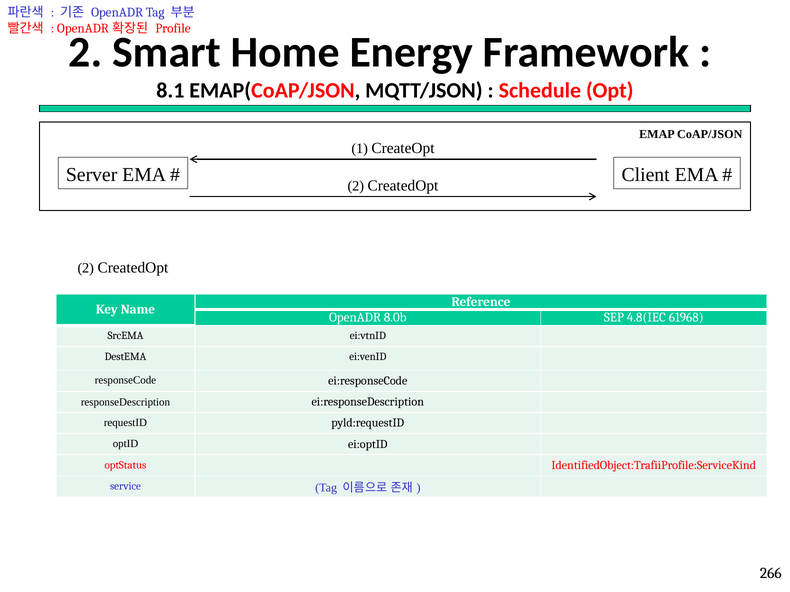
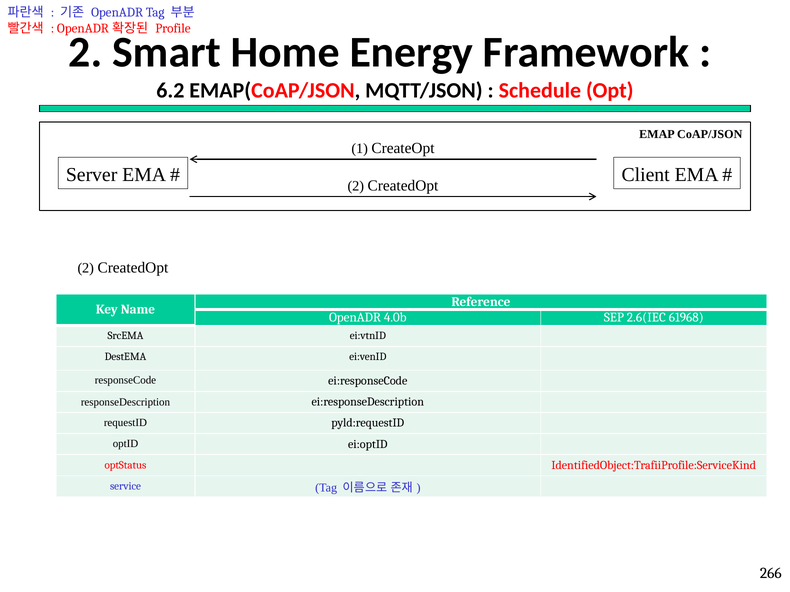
8.1: 8.1 -> 6.2
8.0b: 8.0b -> 4.0b
4.8(IEC: 4.8(IEC -> 2.6(IEC
